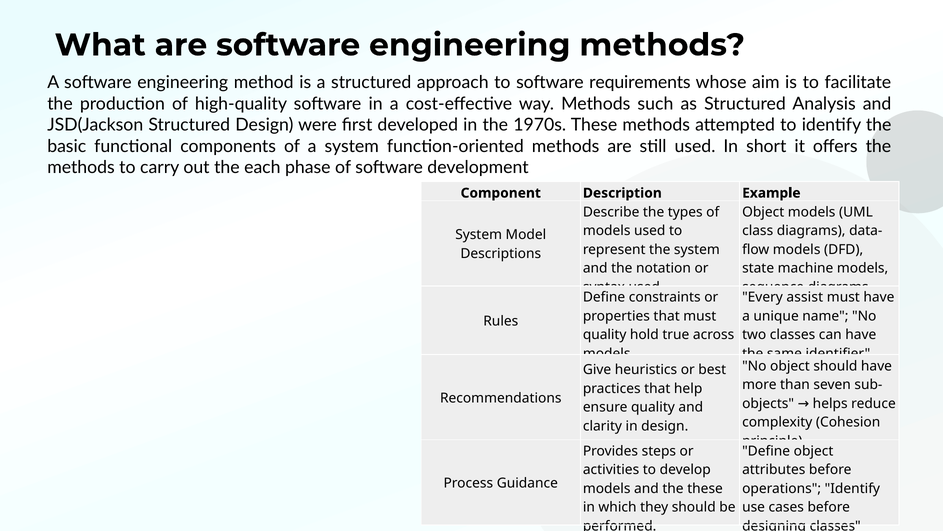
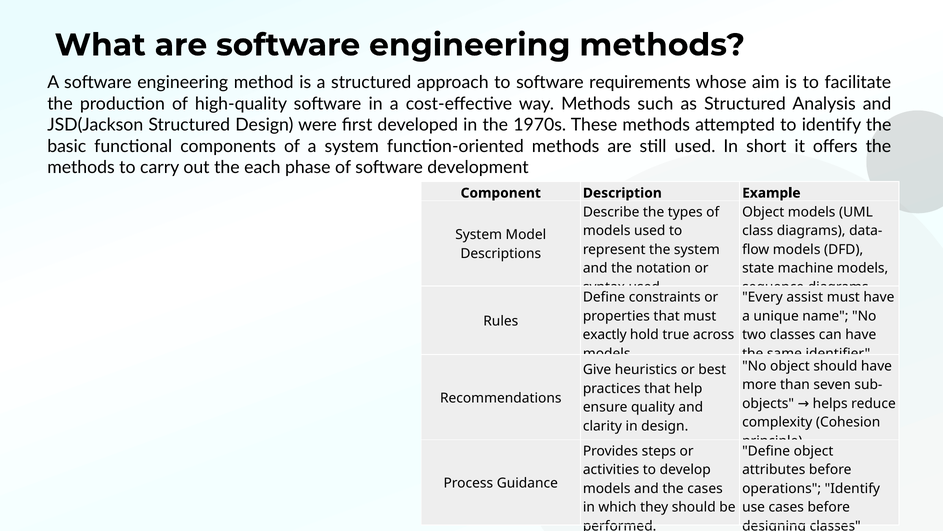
quality at (605, 334): quality -> exactly
the these: these -> cases
